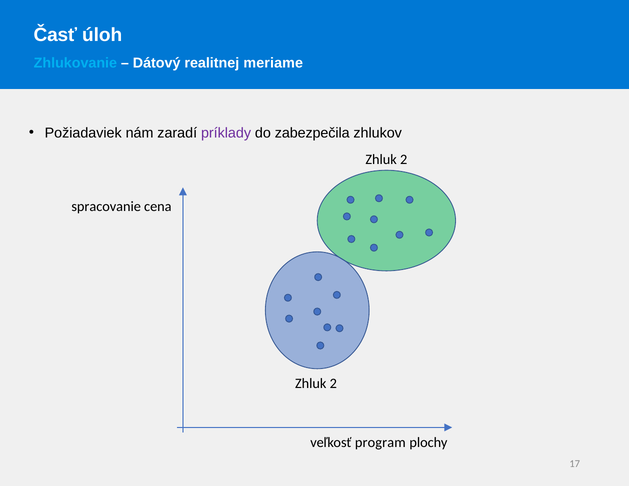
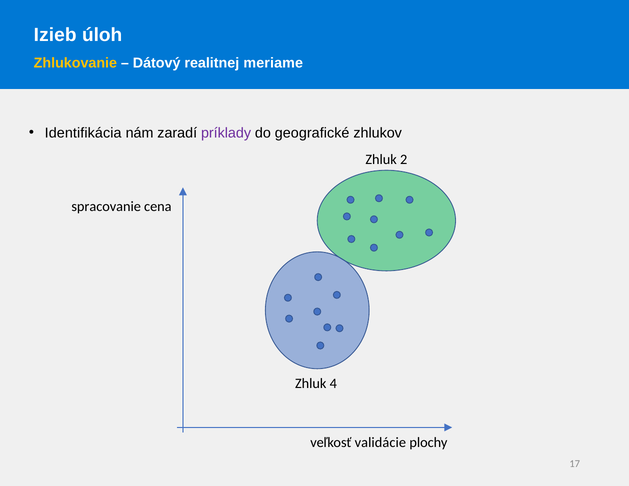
Časť: Časť -> Izieb
Zhlukovanie colour: light blue -> yellow
Požiadaviek: Požiadaviek -> Identifikácia
zabezpečila: zabezpečila -> geografické
2 at (333, 384): 2 -> 4
program: program -> validácie
